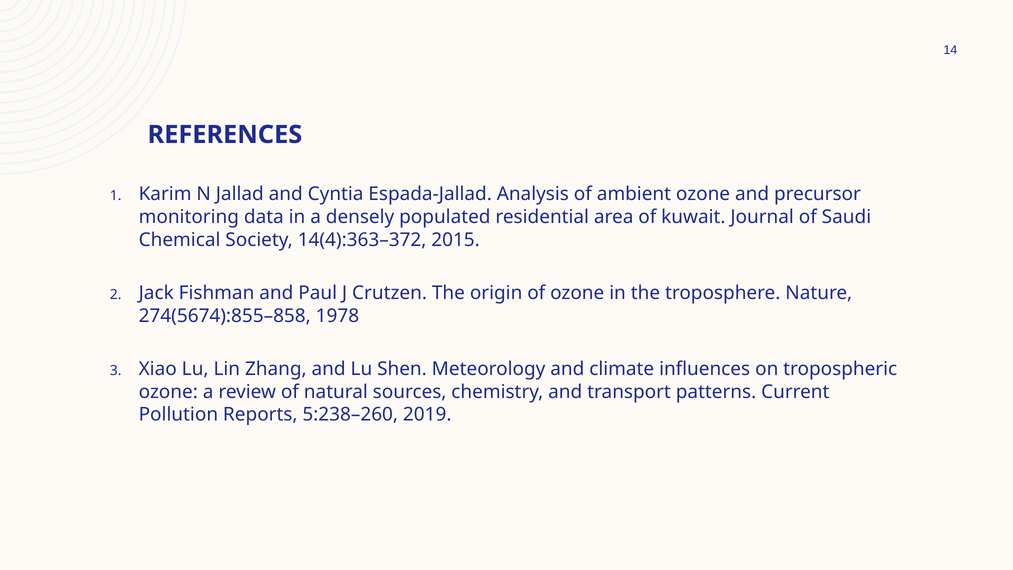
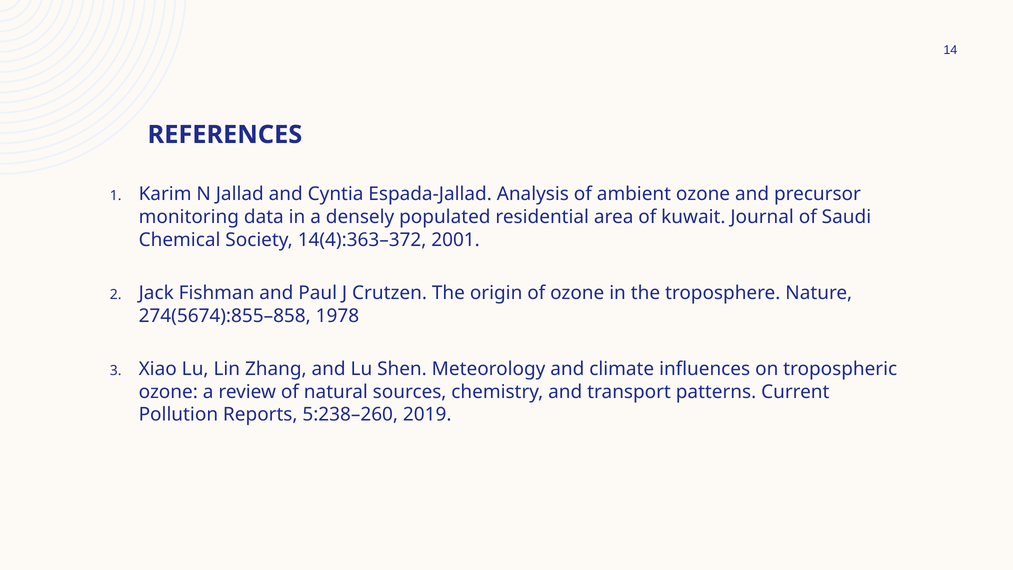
2015: 2015 -> 2001
